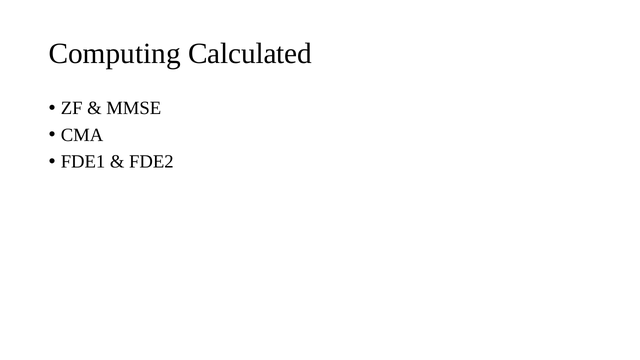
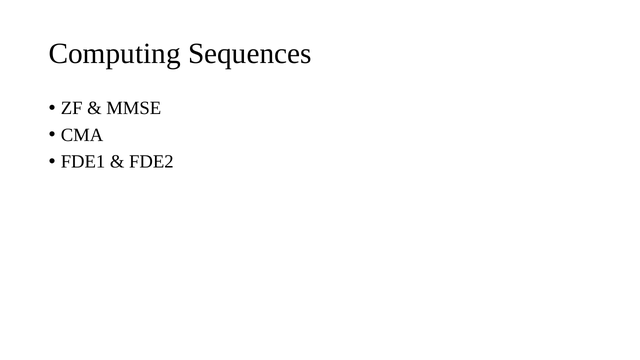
Calculated: Calculated -> Sequences
